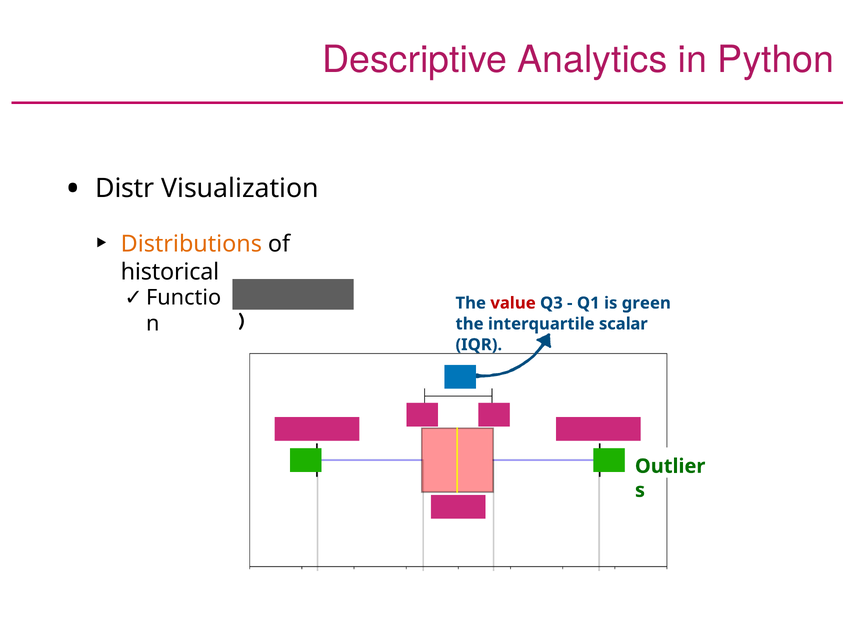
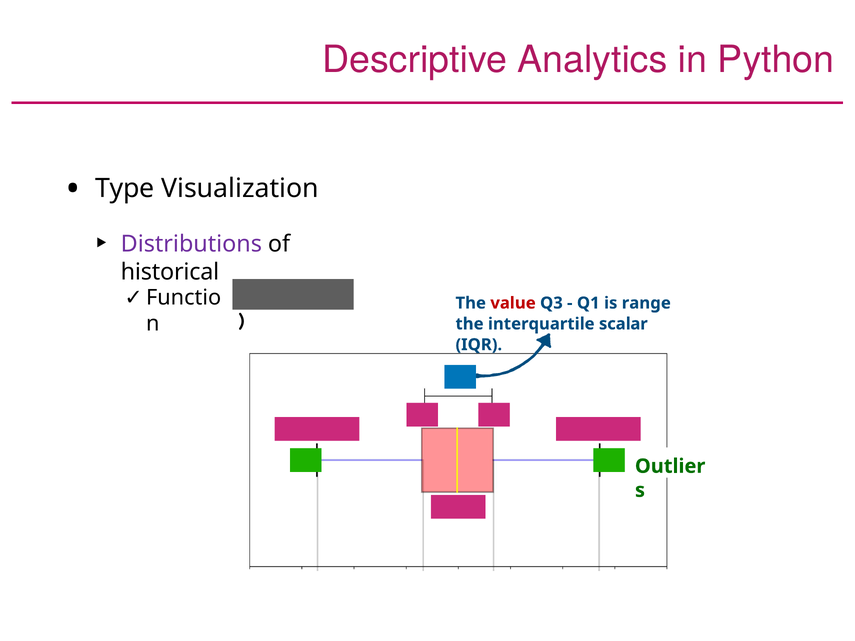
Distr: Distr -> Type
Distributions colour: orange -> purple
green: green -> range
